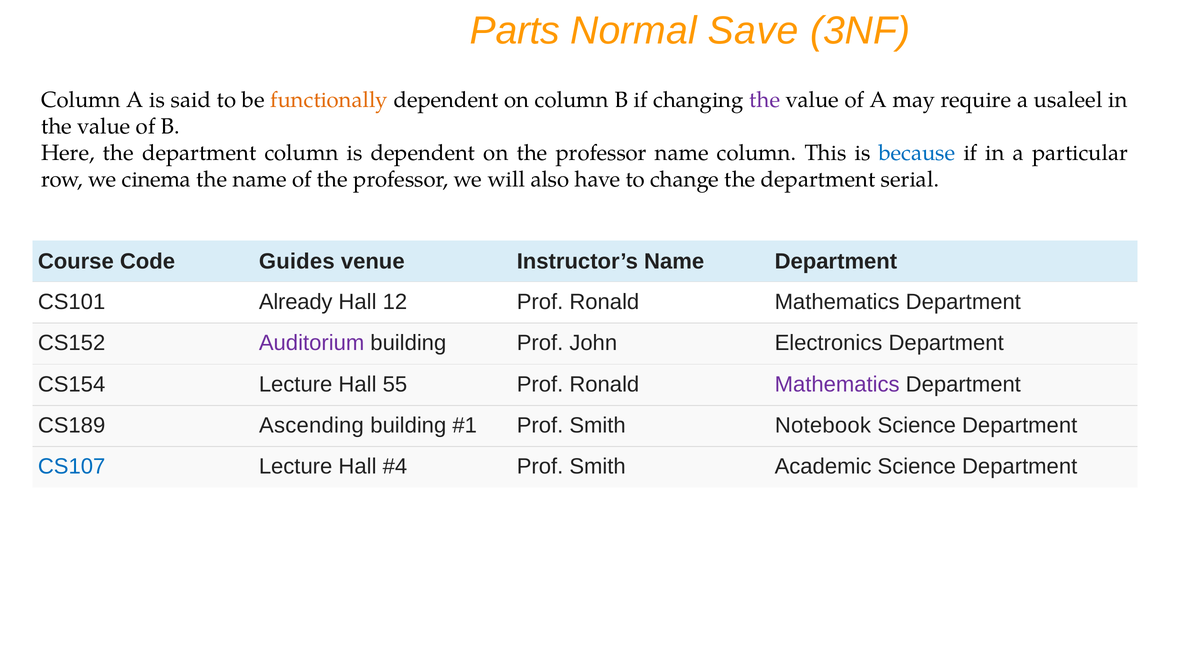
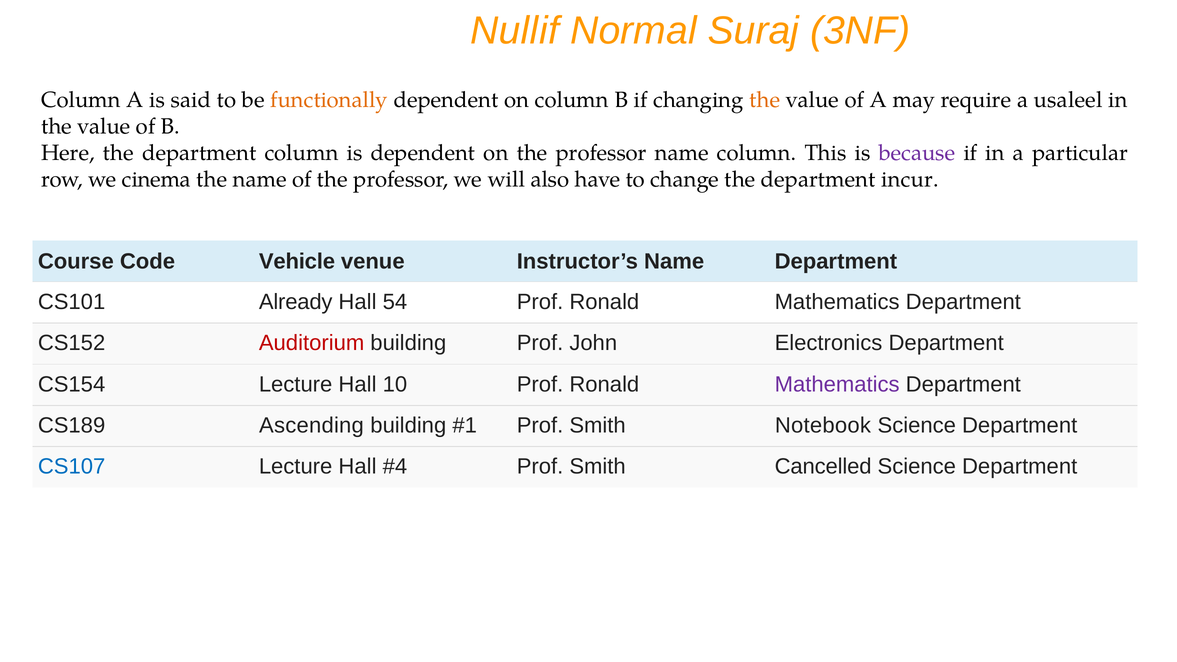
Parts: Parts -> Nullif
Save: Save -> Suraj
the at (765, 100) colour: purple -> orange
because colour: blue -> purple
serial: serial -> incur
Guides: Guides -> Vehicle
12: 12 -> 54
Auditorium colour: purple -> red
55: 55 -> 10
Academic: Academic -> Cancelled
